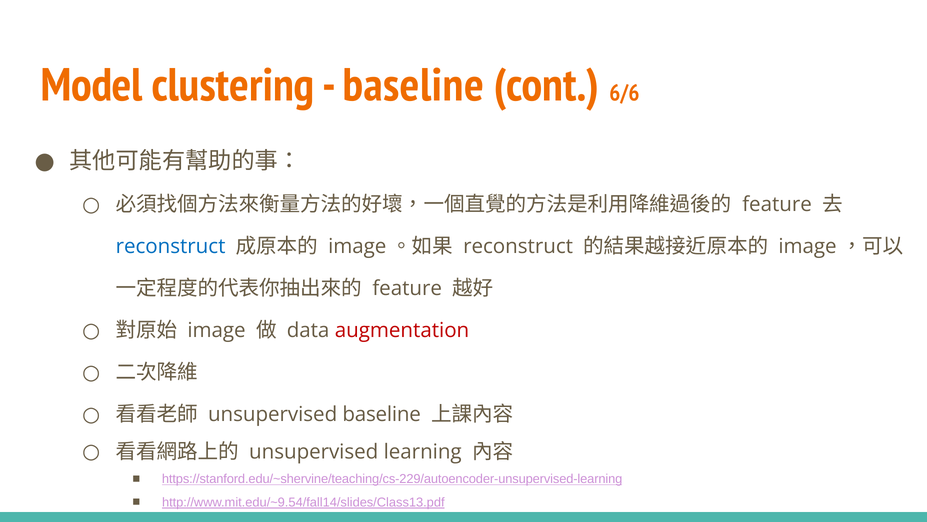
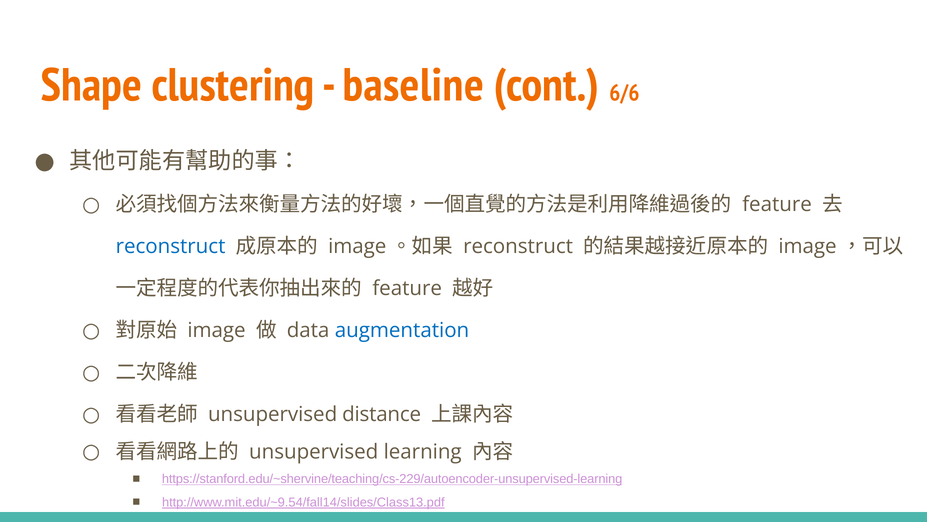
Model: Model -> Shape
augmentation colour: red -> blue
unsupervised baseline: baseline -> distance
